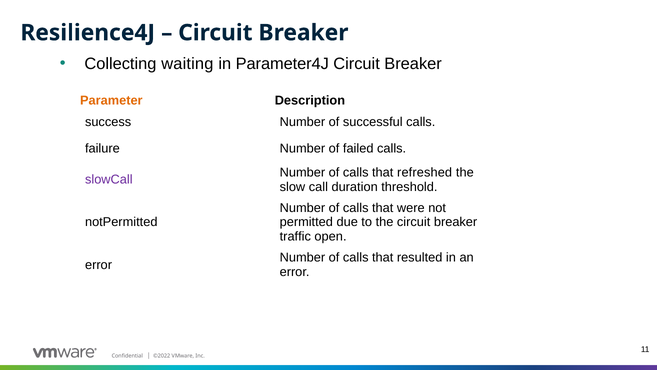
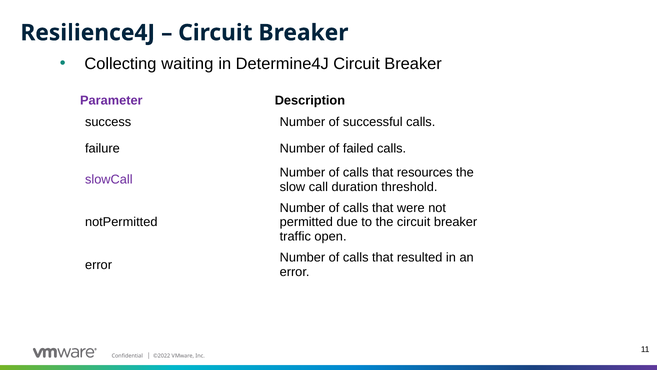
Parameter4J: Parameter4J -> Determine4J
Parameter colour: orange -> purple
refreshed: refreshed -> resources
